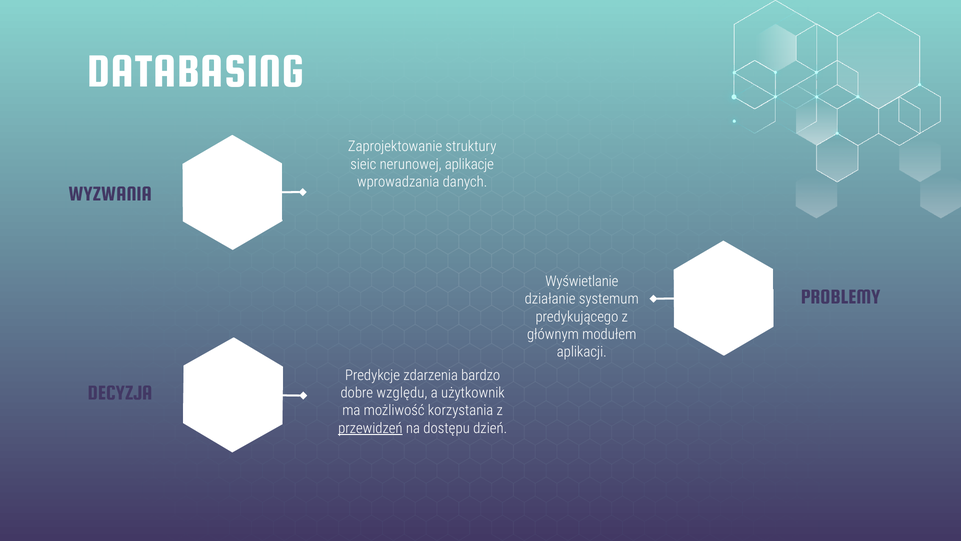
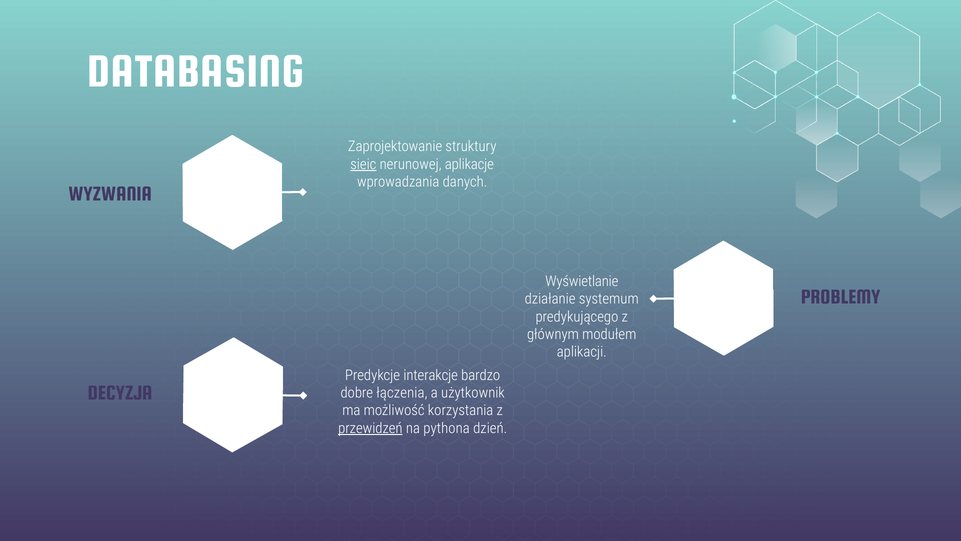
sieic underline: none -> present
zdarzenia: zdarzenia -> interakcje
względu: względu -> łączenia
dostępu: dostępu -> pythona
